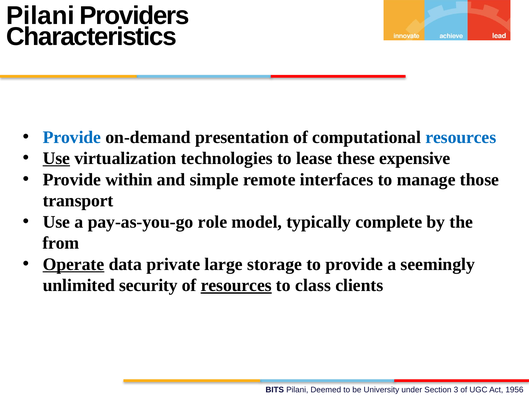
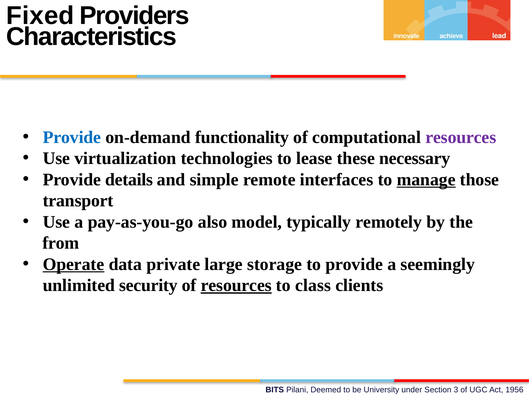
Pilani at (40, 16): Pilani -> Fixed
presentation: presentation -> functionality
resources at (461, 137) colour: blue -> purple
Use at (56, 158) underline: present -> none
expensive: expensive -> necessary
within: within -> details
manage underline: none -> present
role: role -> also
complete: complete -> remotely
